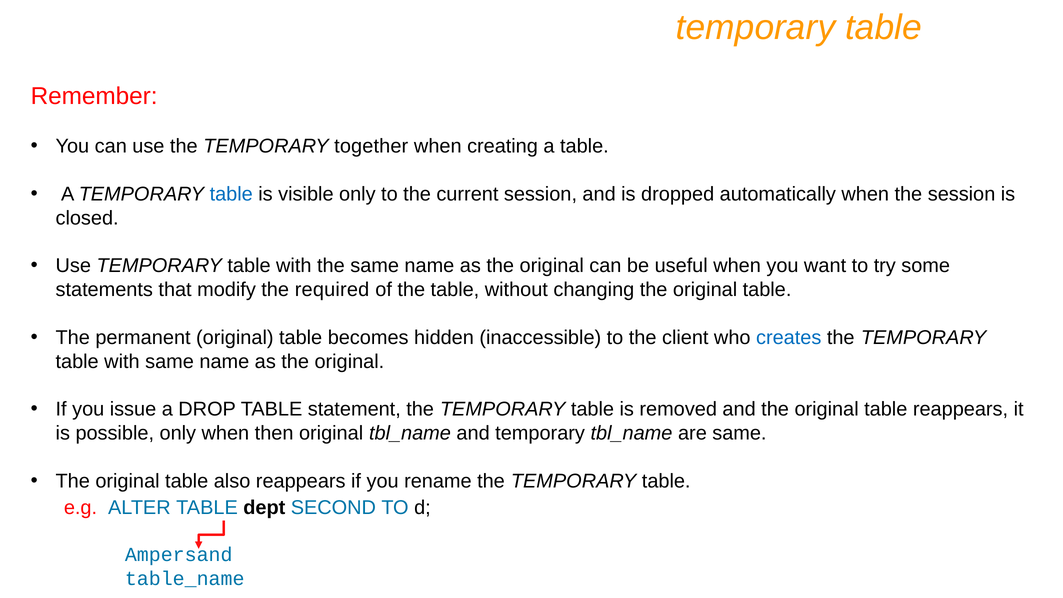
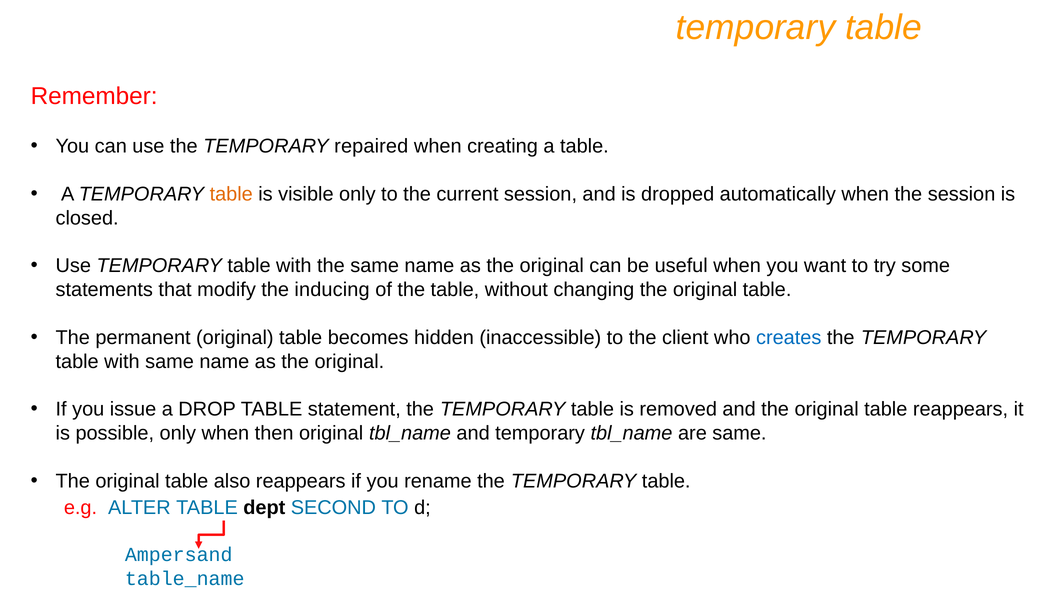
together: together -> repaired
table at (231, 194) colour: blue -> orange
required: required -> inducing
